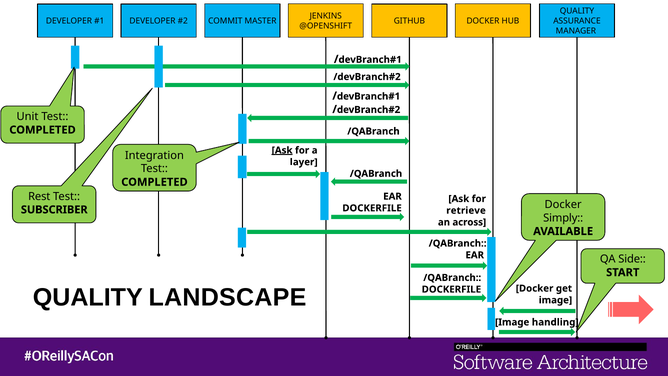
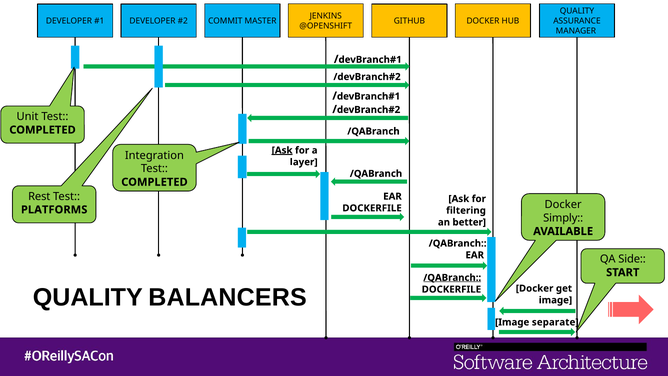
SUBSCRIBER: SUBSCRIBER -> PLATFORMS
retrieve: retrieve -> filtering
across: across -> better
/QABranch at (452, 278) underline: none -> present
LANDSCAPE: LANDSCAPE -> BALANCERS
handling: handling -> separate
